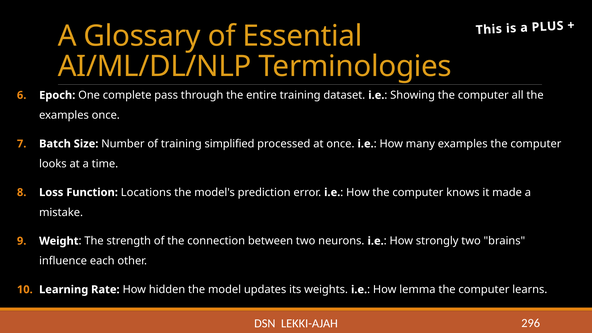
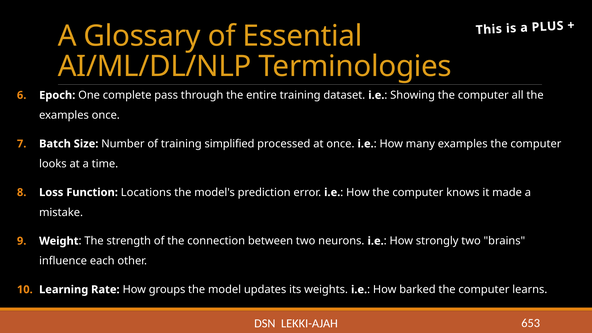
hidden: hidden -> groups
lemma: lemma -> barked
296: 296 -> 653
